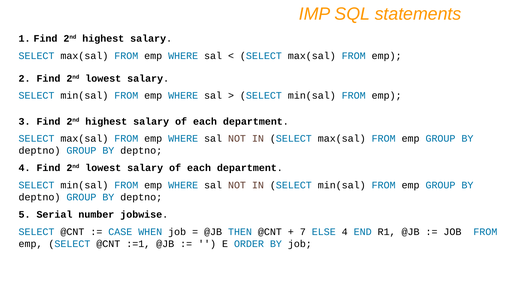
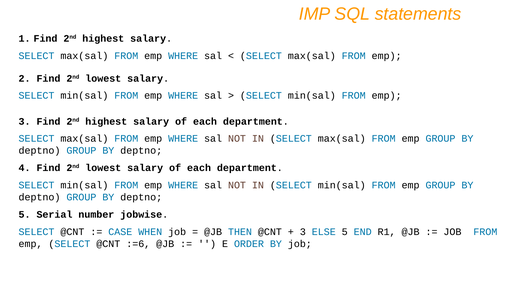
7 at (303, 232): 7 -> 3
ELSE 4: 4 -> 5
:=1: :=1 -> :=6
